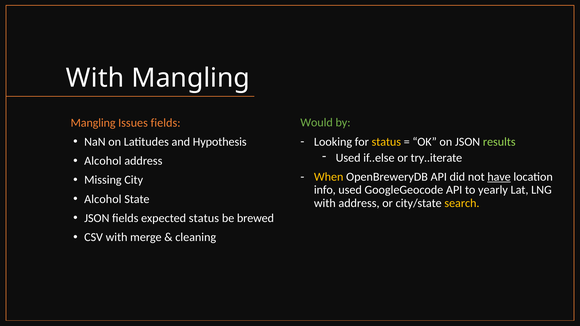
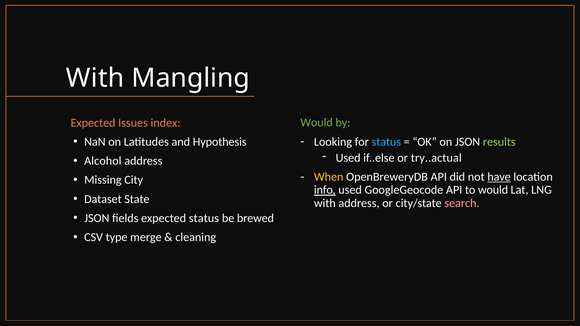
Mangling at (93, 123): Mangling -> Expected
Issues fields: fields -> index
status at (386, 142) colour: yellow -> light blue
try..iterate: try..iterate -> try..actual
info underline: none -> present
to yearly: yearly -> would
Alcohol at (103, 199): Alcohol -> Dataset
search colour: yellow -> pink
CSV with: with -> type
